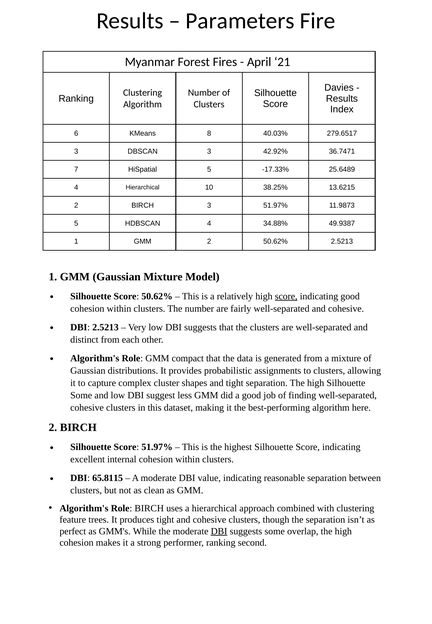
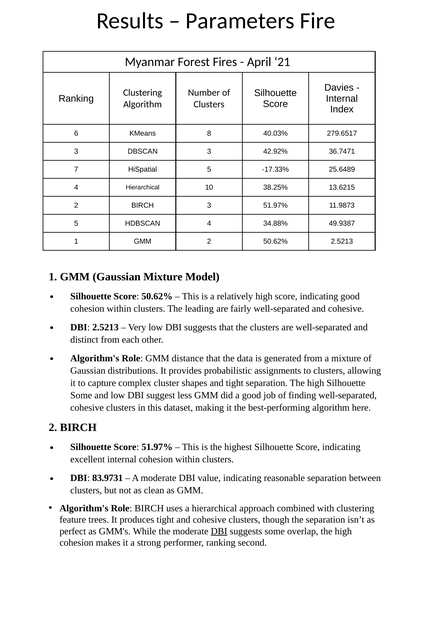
Results at (342, 99): Results -> Internal
score at (286, 296) underline: present -> none
The number: number -> leading
compact: compact -> distance
65.8115: 65.8115 -> 83.9731
